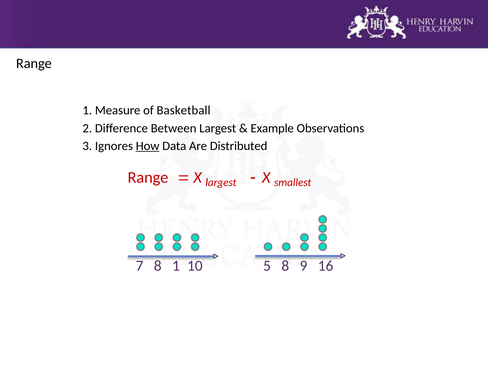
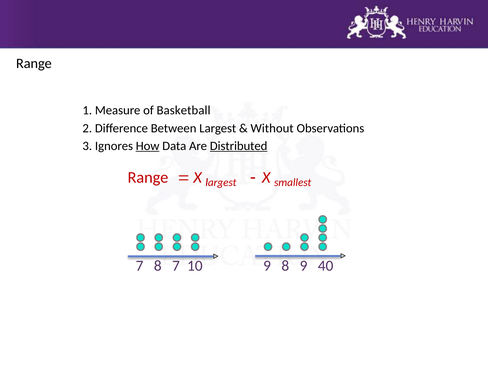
Example: Example -> Without
Distributed underline: none -> present
8 1: 1 -> 7
10 5: 5 -> 9
16: 16 -> 40
